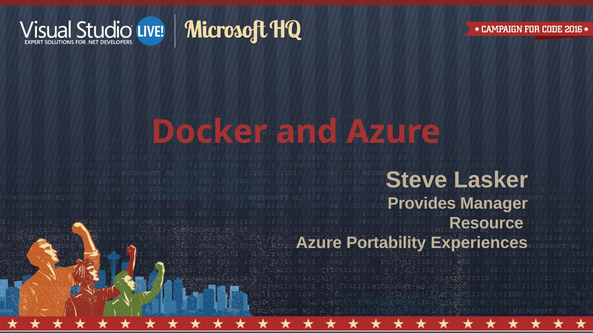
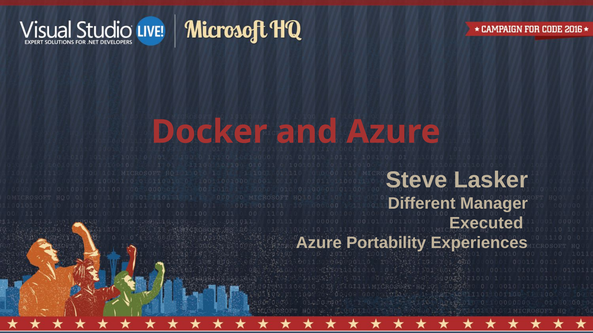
Provides: Provides -> Different
Resource: Resource -> Executed
